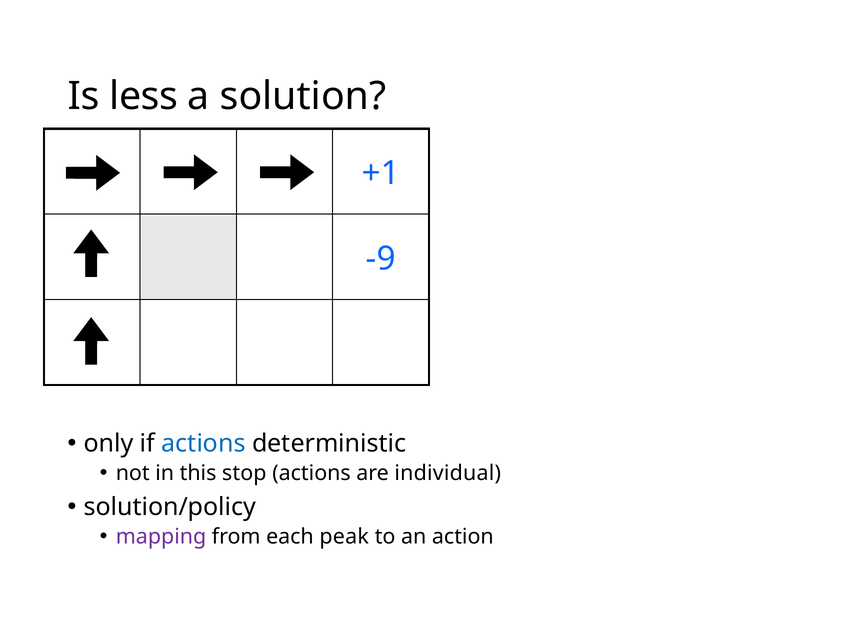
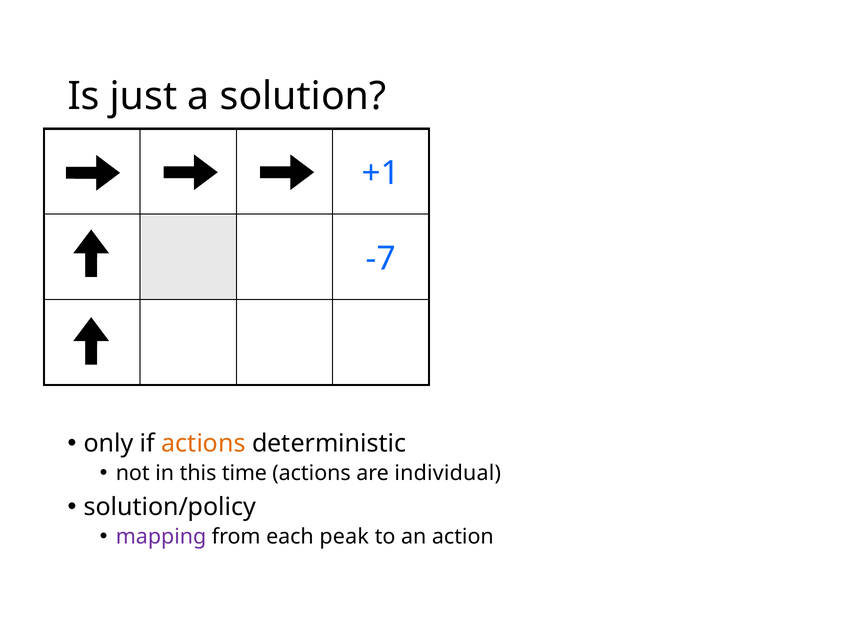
less: less -> just
-9: -9 -> -7
actions at (203, 444) colour: blue -> orange
stop: stop -> time
